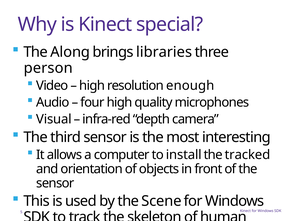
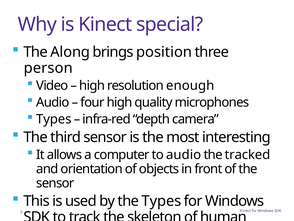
libraries: libraries -> position
Visual at (54, 119): Visual -> Types
to install: install -> audio
the Scene: Scene -> Types
